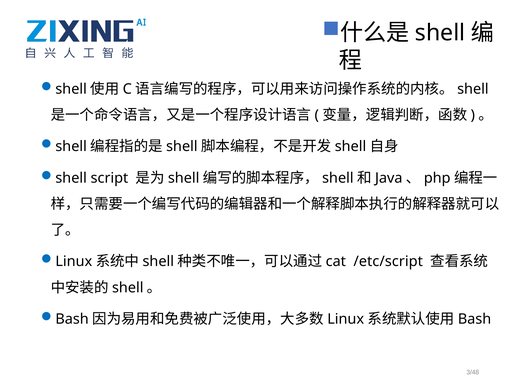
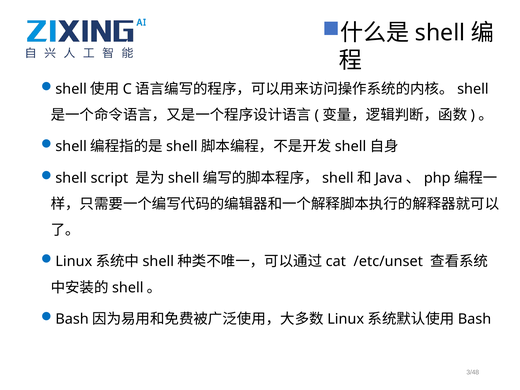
/etc/script: /etc/script -> /etc/unset
